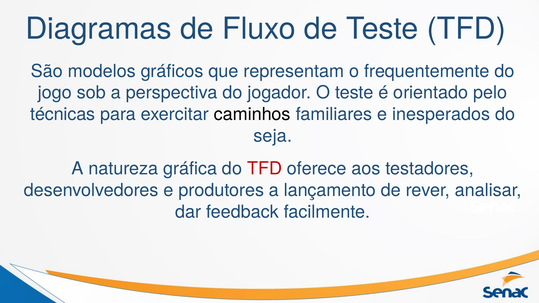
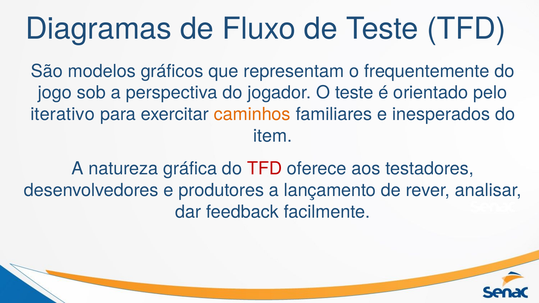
técnicas: técnicas -> iterativo
caminhos colour: black -> orange
seja: seja -> item
